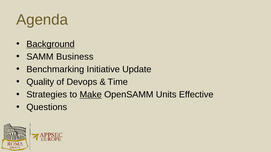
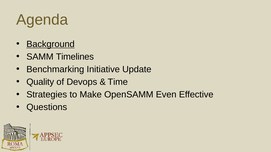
Business: Business -> Timelines
Make underline: present -> none
Units: Units -> Even
